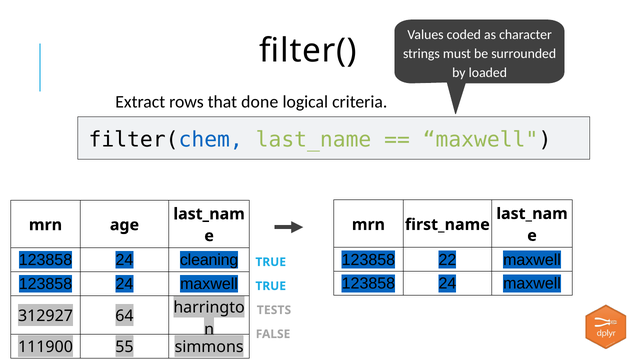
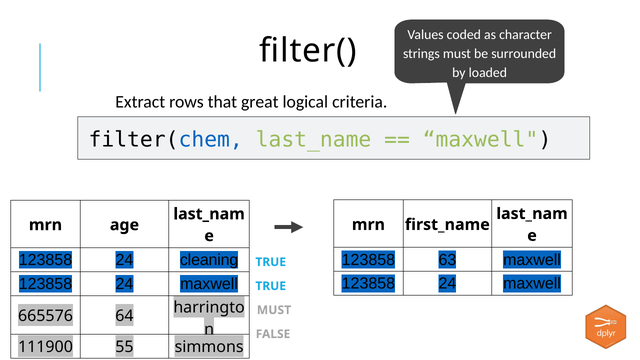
done: done -> great
22: 22 -> 63
TESTS at (274, 310): TESTS -> MUST
312927: 312927 -> 665576
